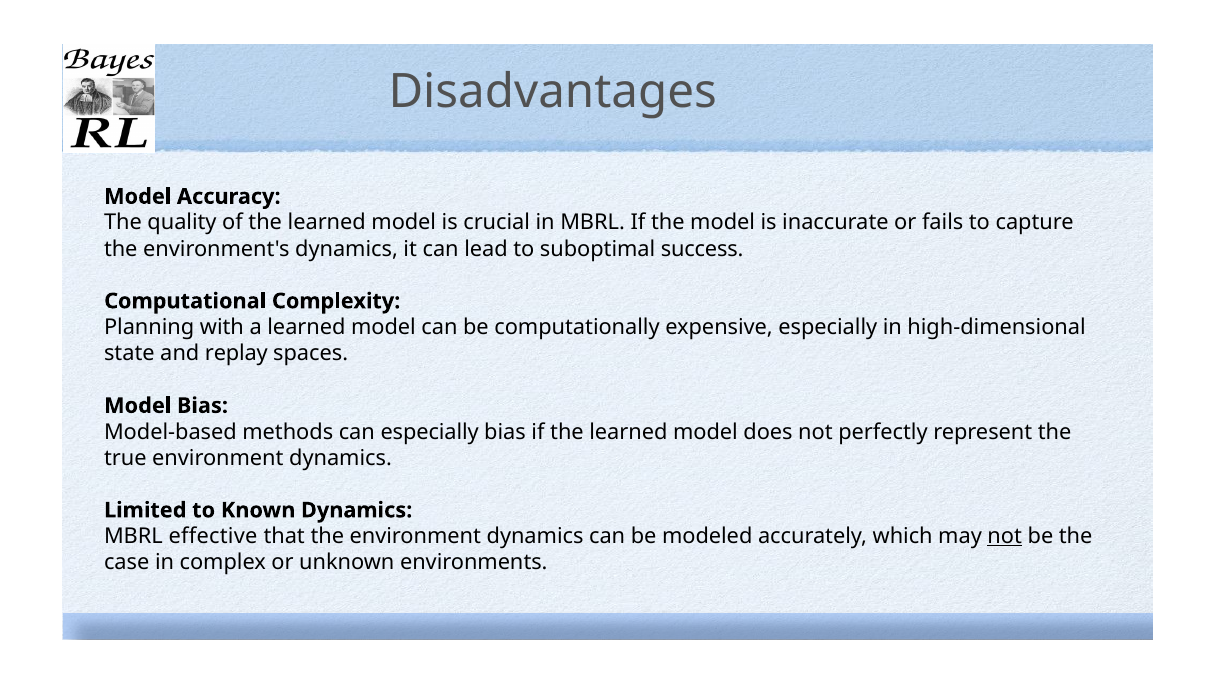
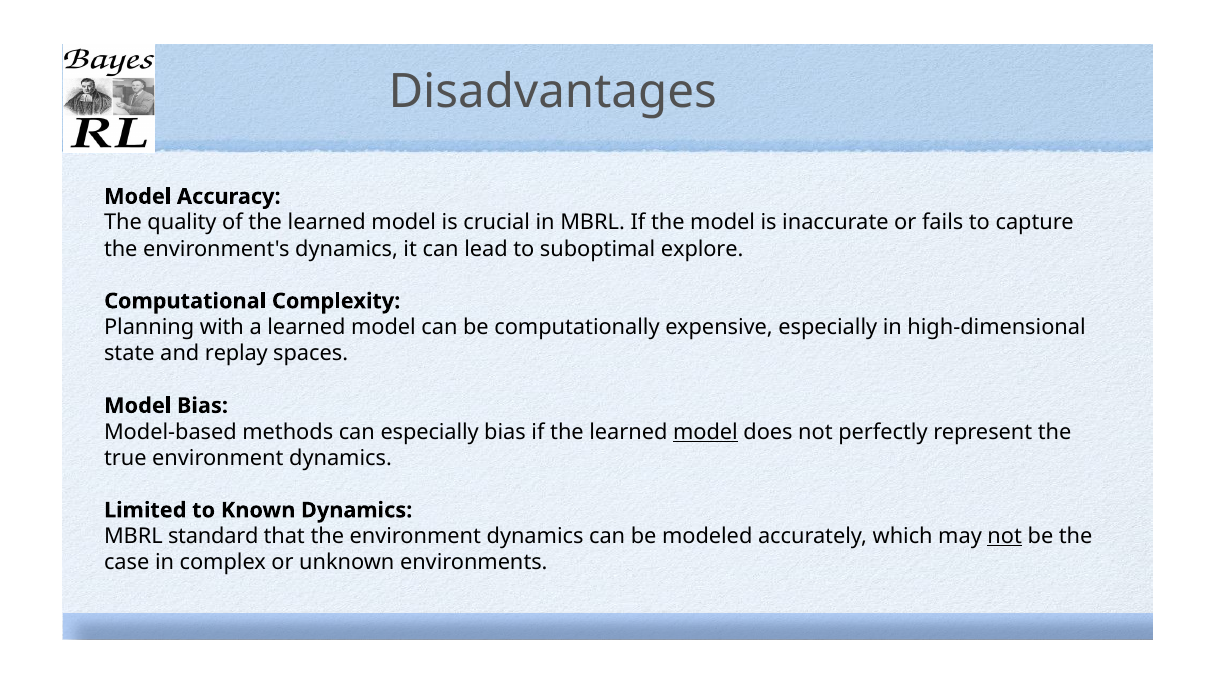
success: success -> explore
model at (705, 432) underline: none -> present
effective: effective -> standard
